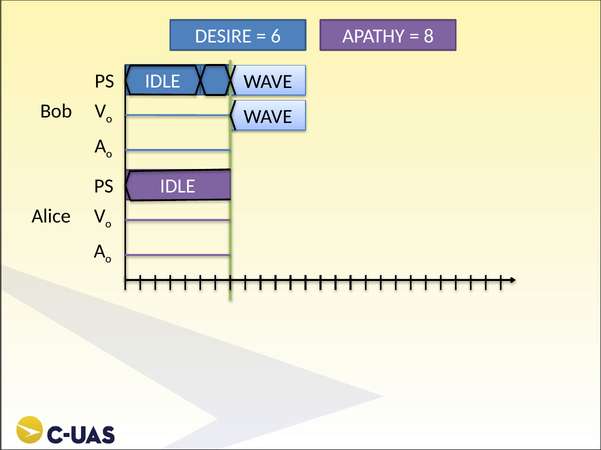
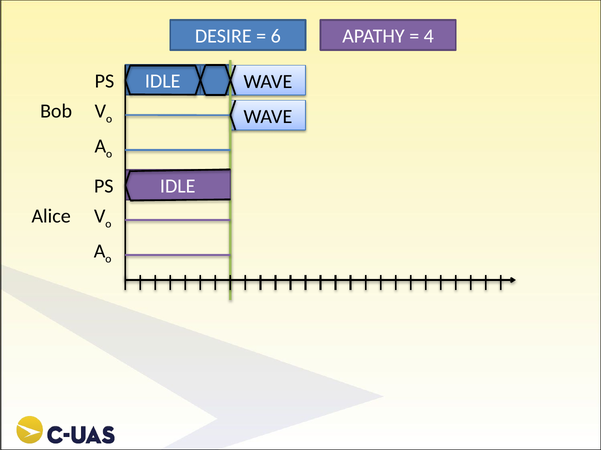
8: 8 -> 4
